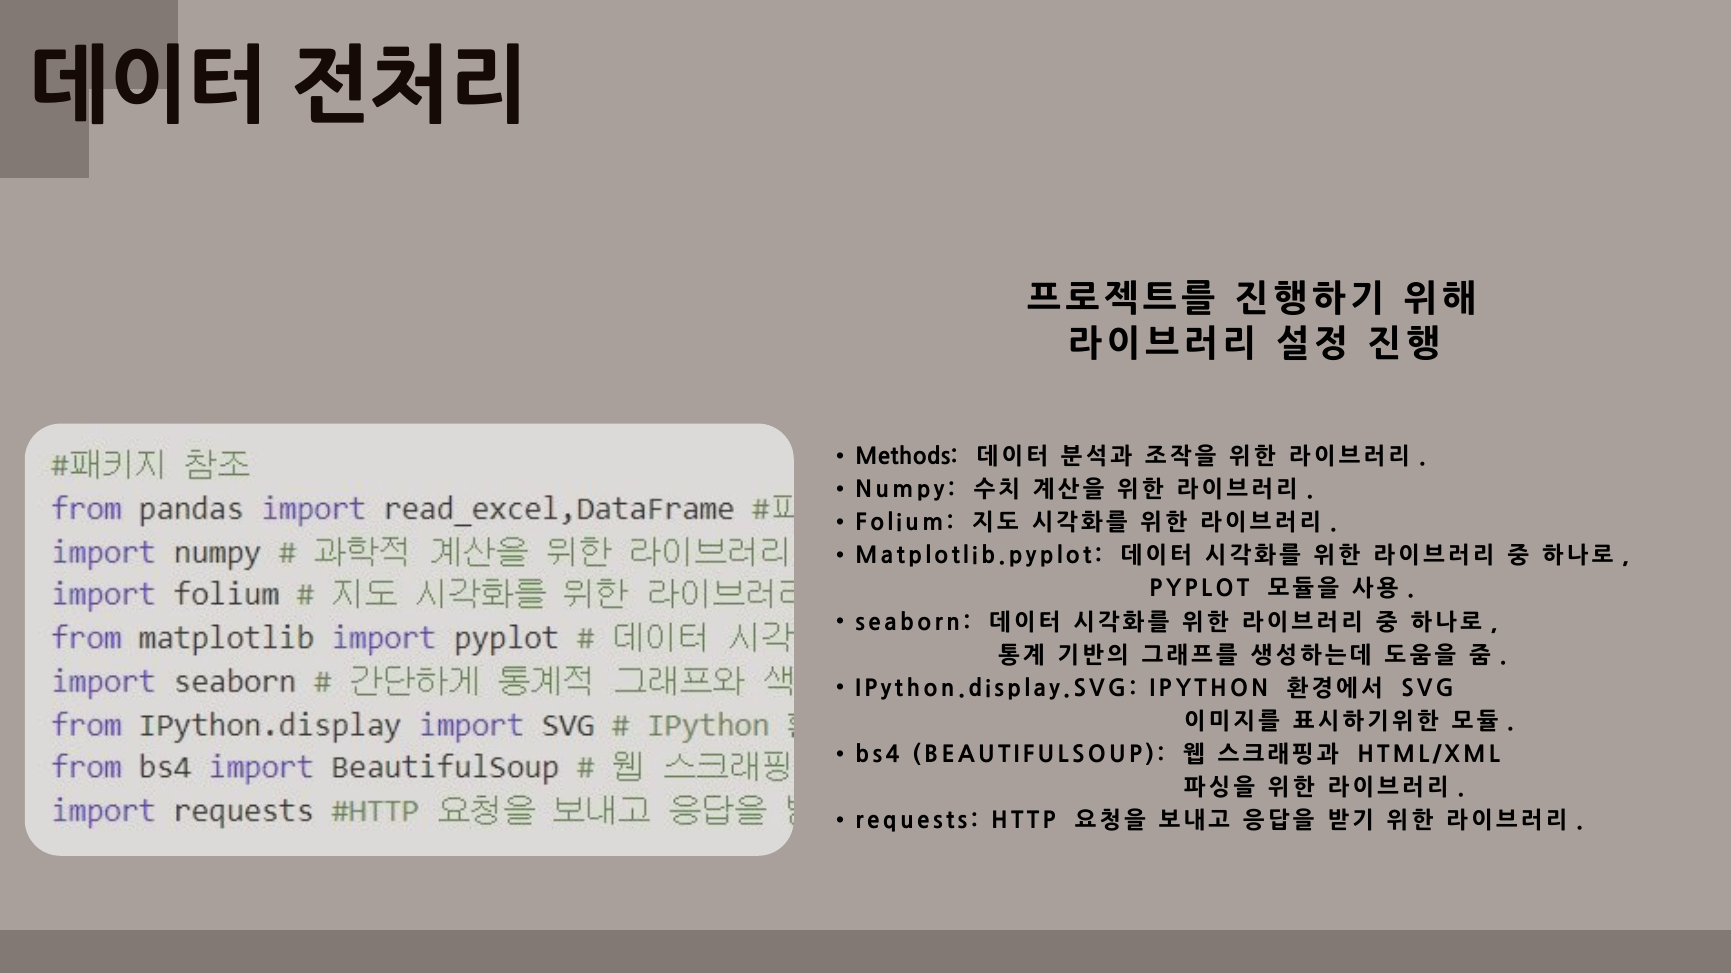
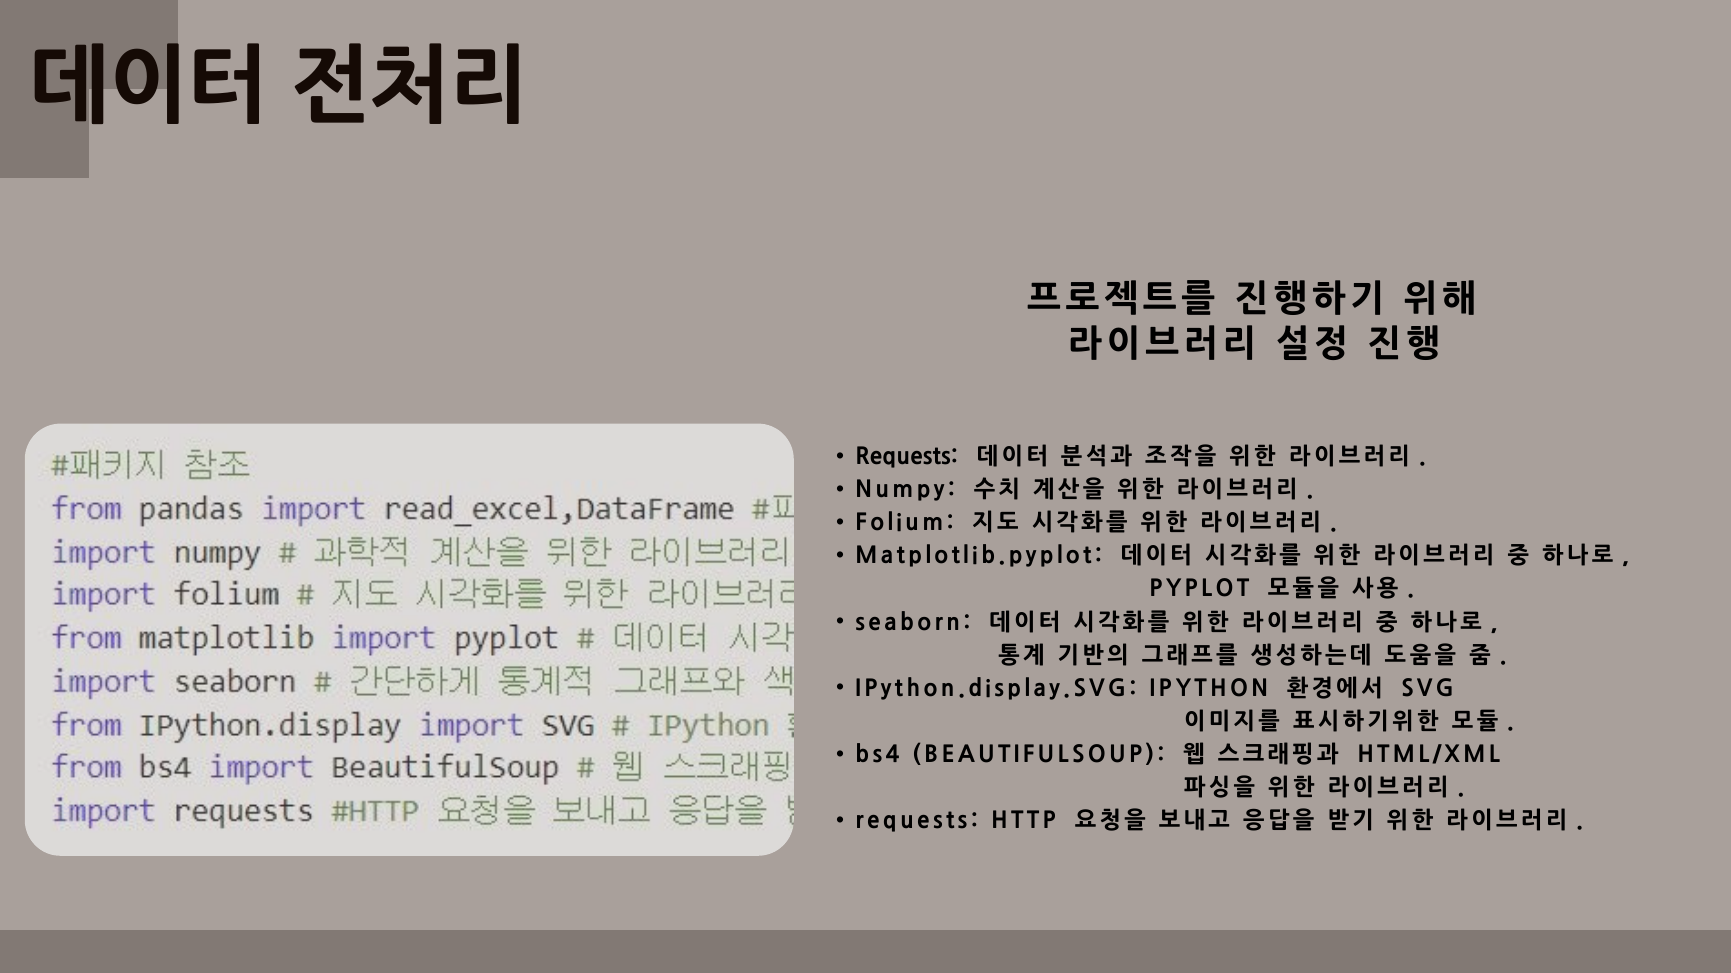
Methods at (907, 457): Methods -> Requests
